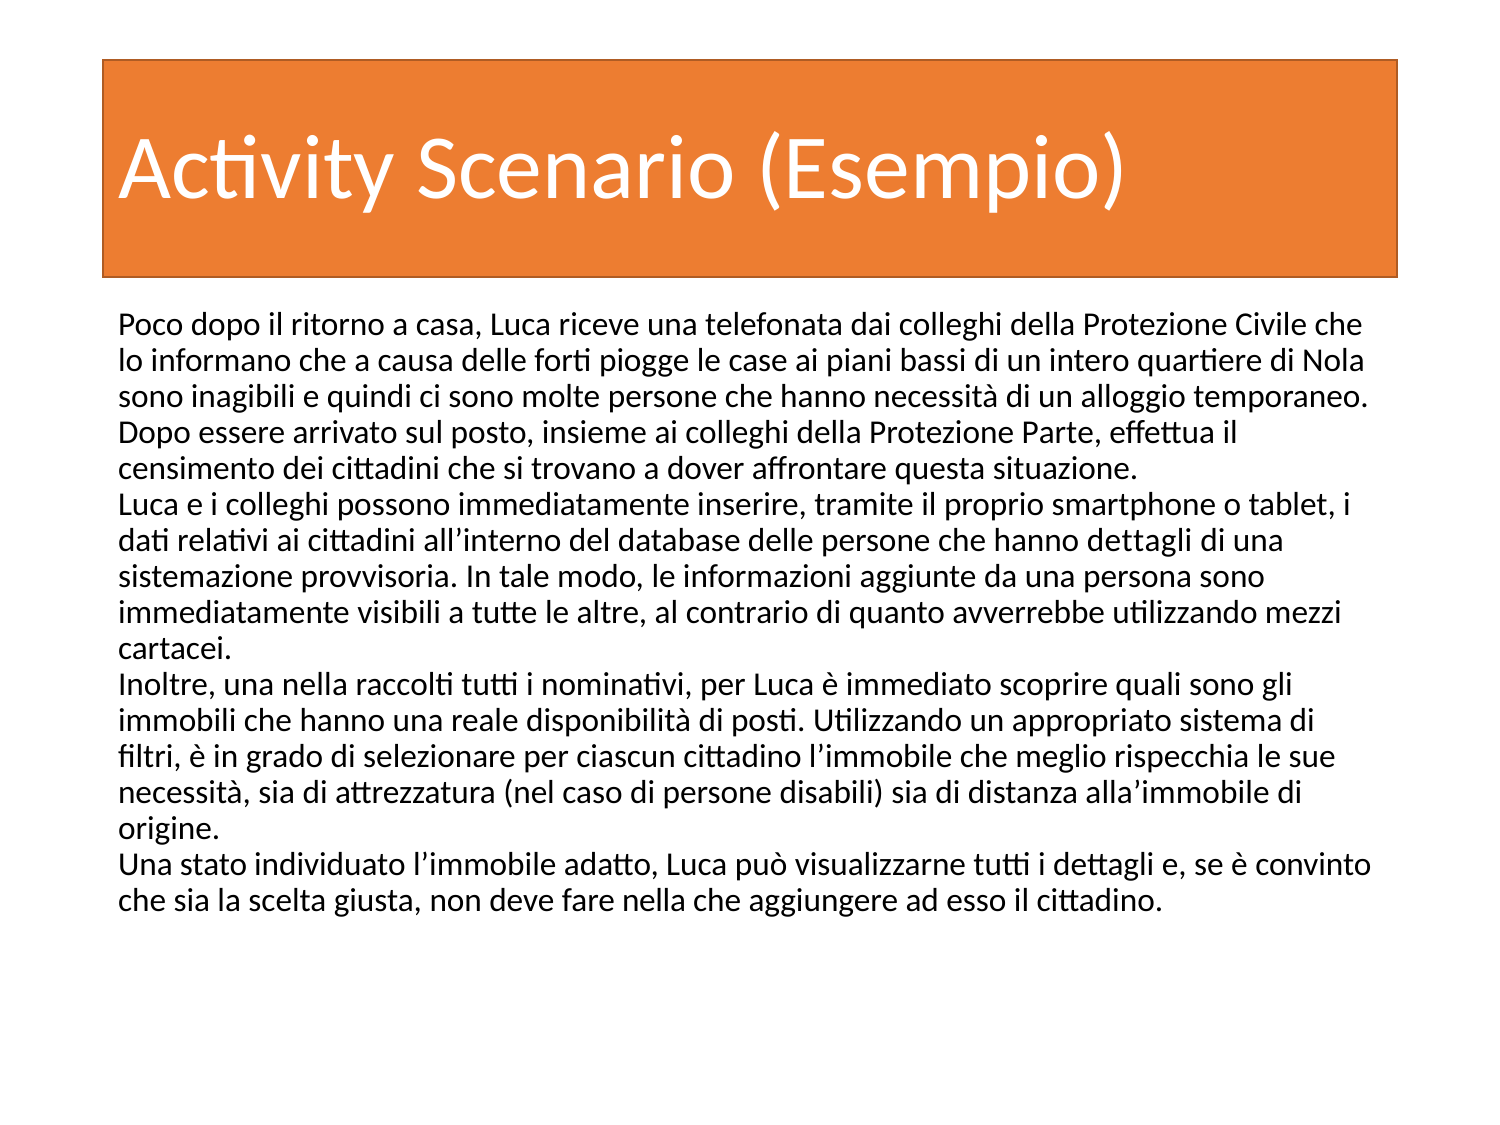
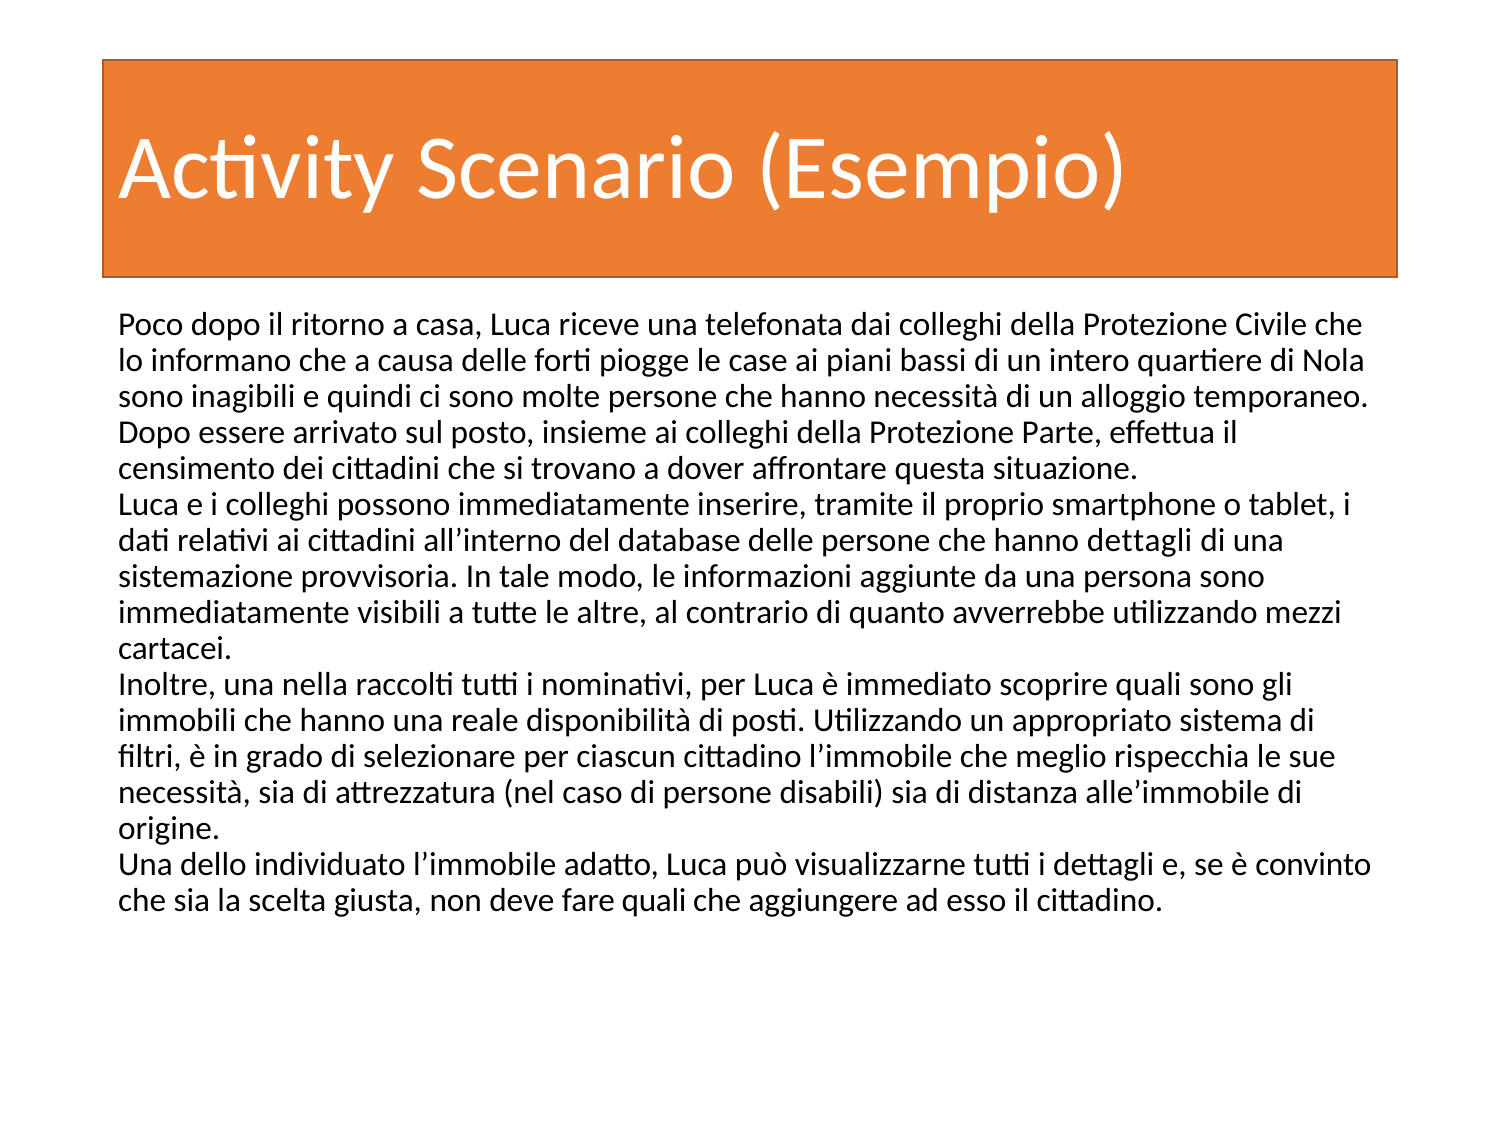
alla’immobile: alla’immobile -> alle’immobile
stato: stato -> dello
fare nella: nella -> quali
